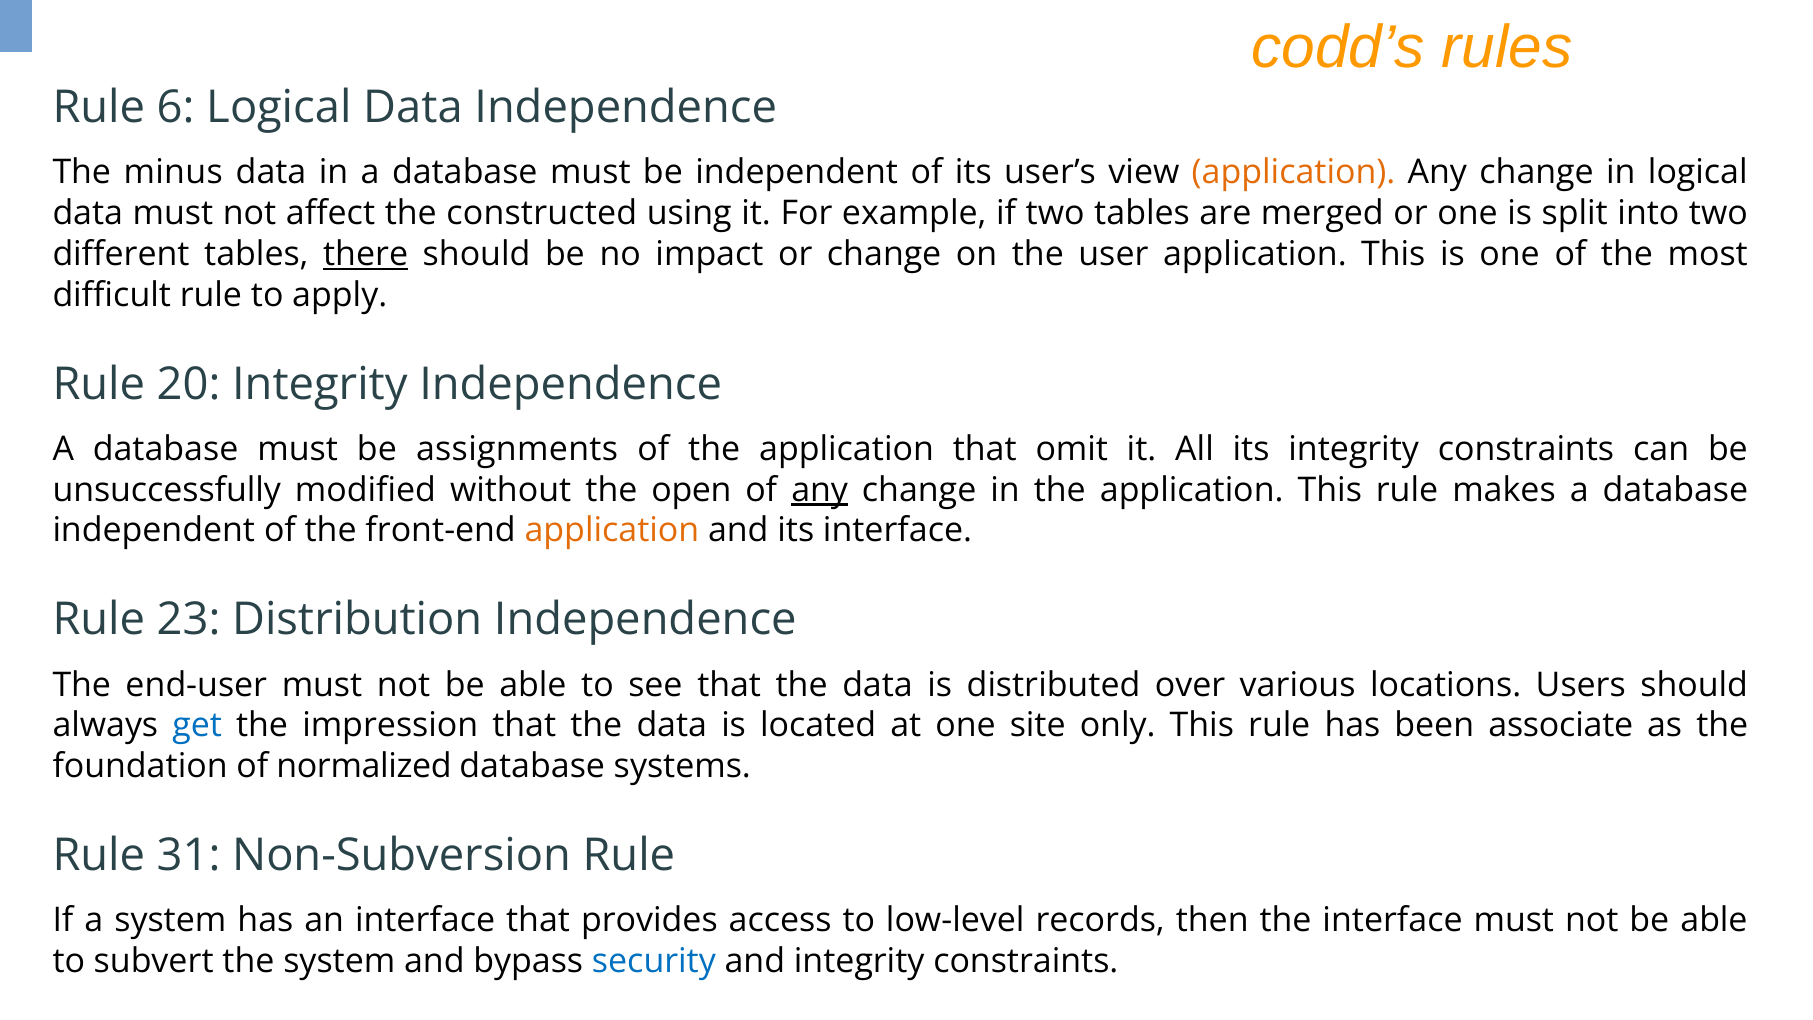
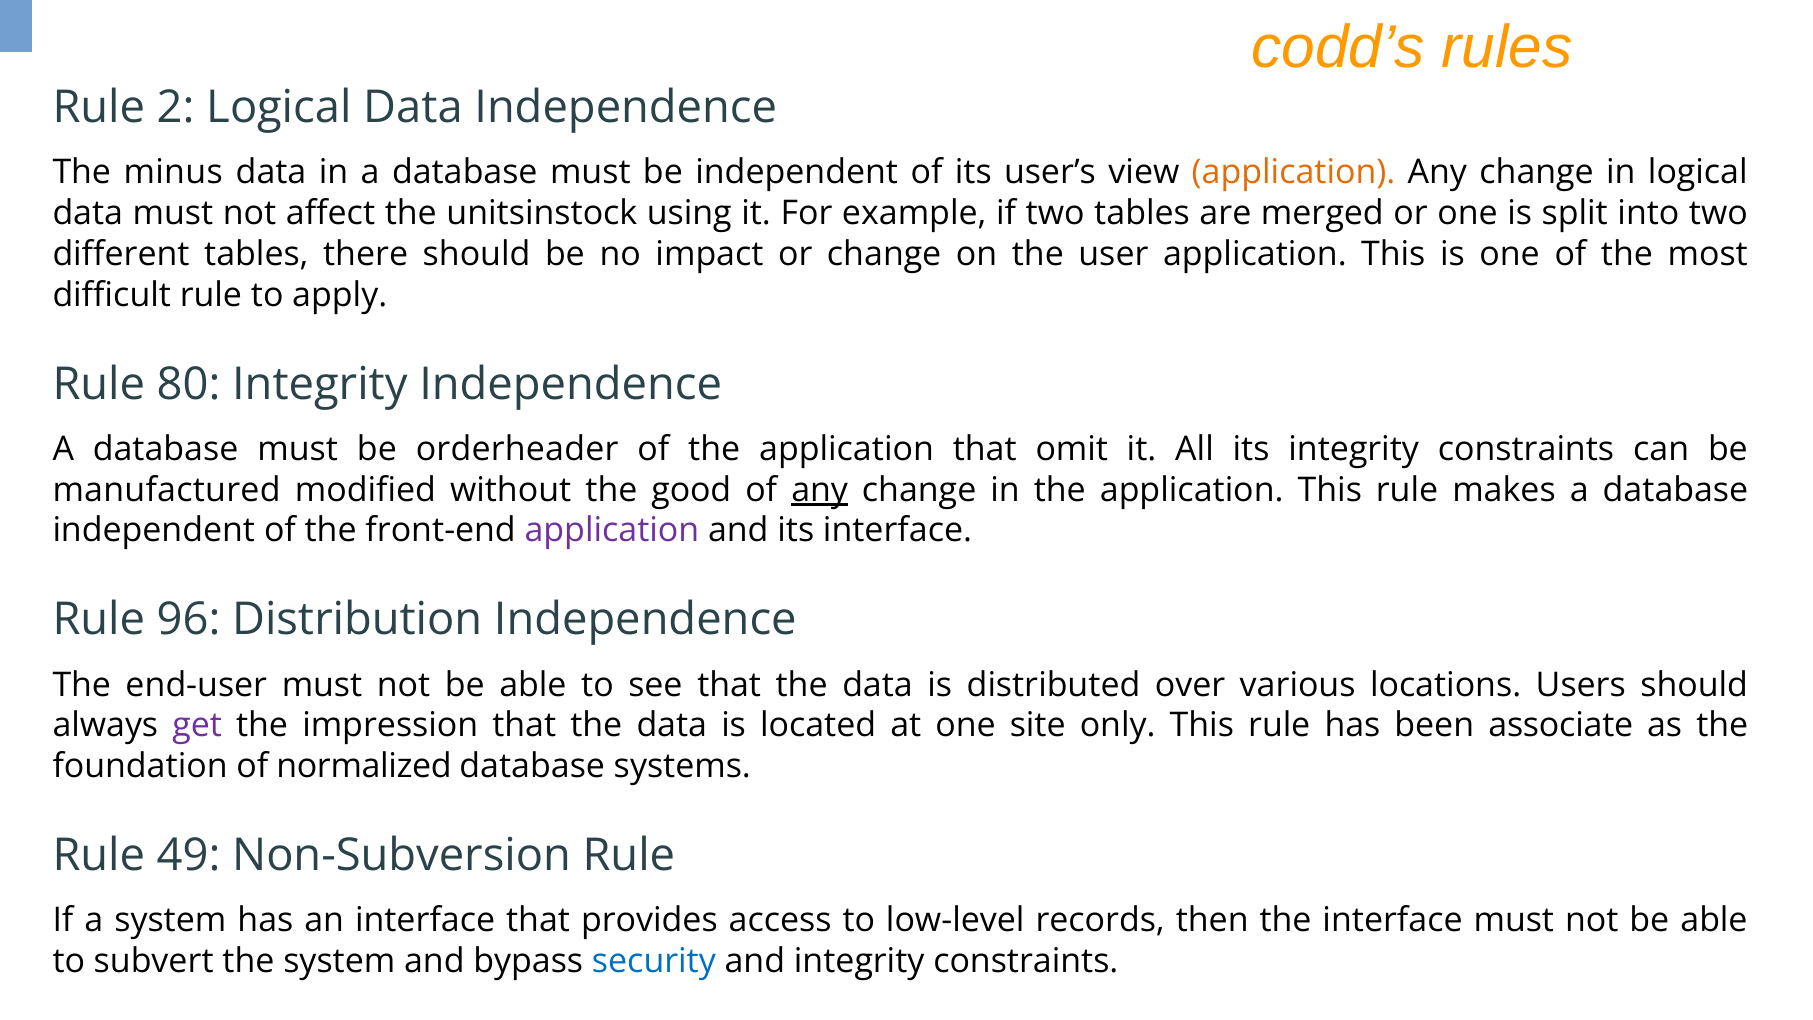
6: 6 -> 2
constructed: constructed -> unitsinstock
there underline: present -> none
20: 20 -> 80
assignments: assignments -> orderheader
unsuccessfully: unsuccessfully -> manufactured
open: open -> good
application at (612, 531) colour: orange -> purple
23: 23 -> 96
get colour: blue -> purple
31: 31 -> 49
